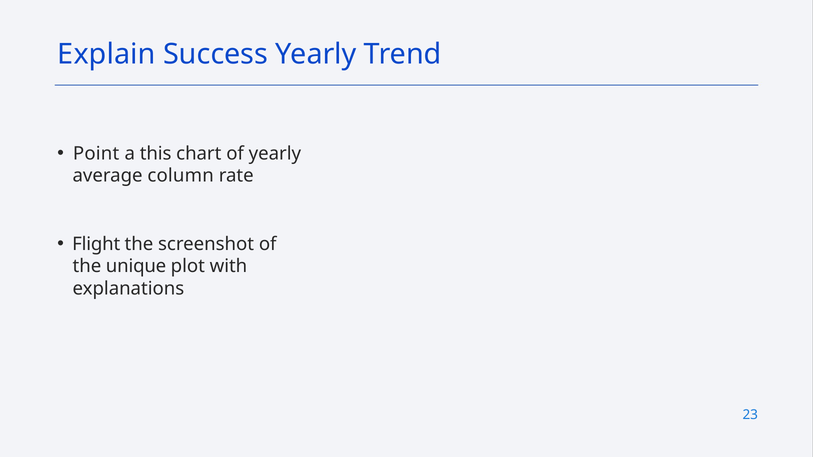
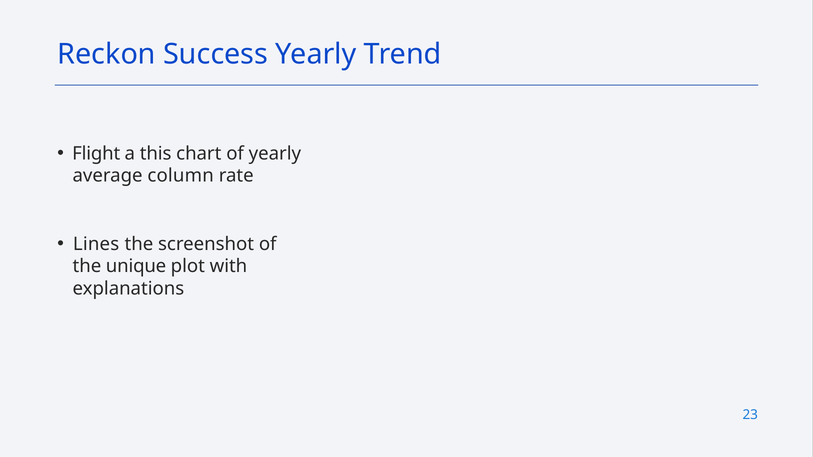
Explain: Explain -> Reckon
Point: Point -> Flight
Flight: Flight -> Lines
